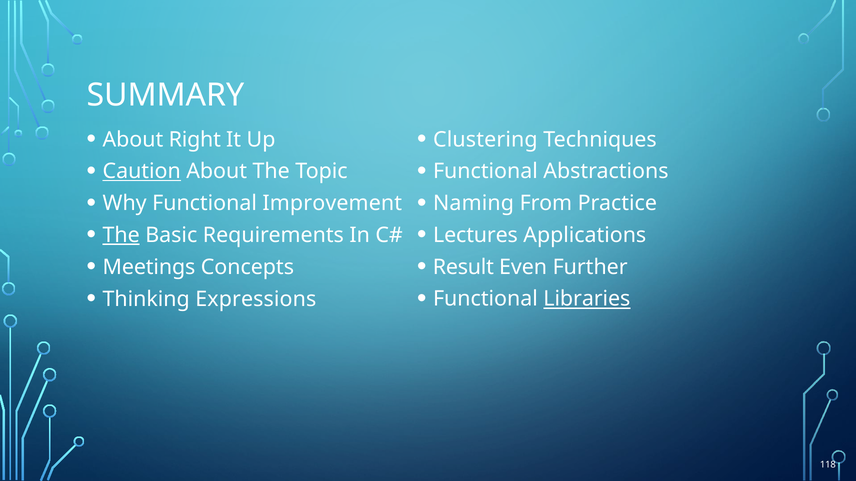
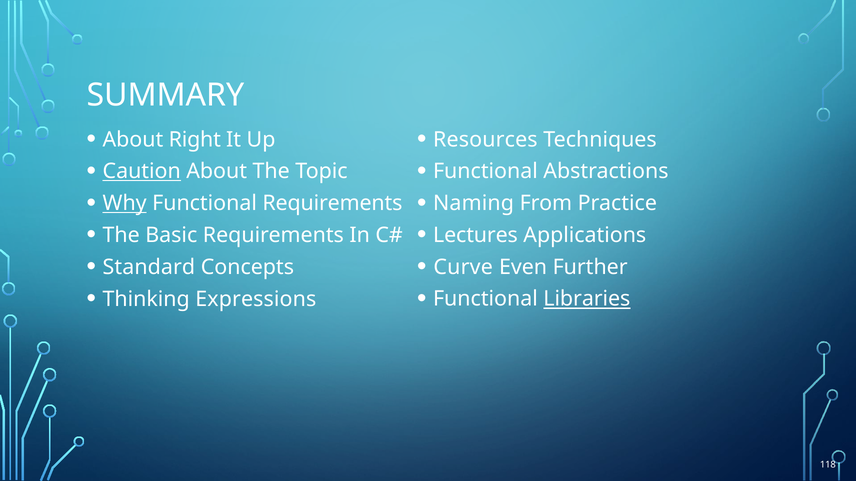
Clustering: Clustering -> Resources
Why underline: none -> present
Functional Improvement: Improvement -> Requirements
The at (121, 235) underline: present -> none
Result: Result -> Curve
Meetings: Meetings -> Standard
